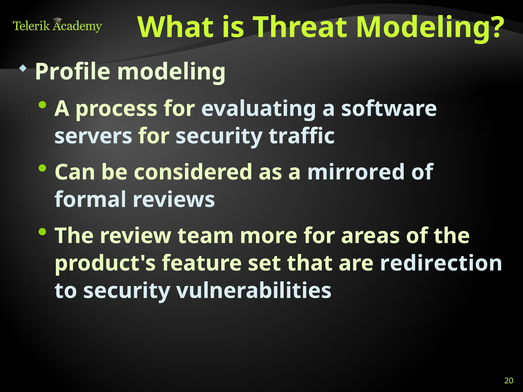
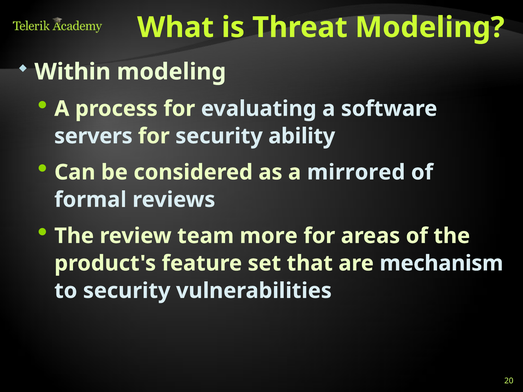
Profile: Profile -> Within
traffic: traffic -> ability
redirection: redirection -> mechanism
